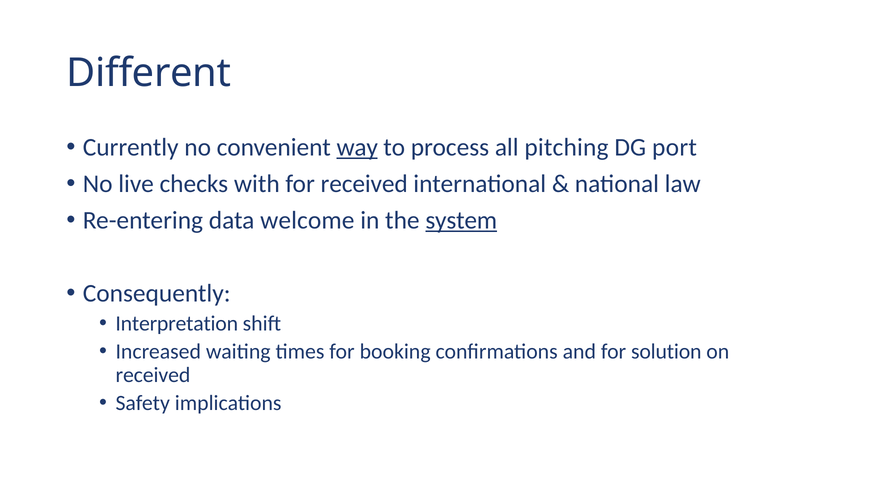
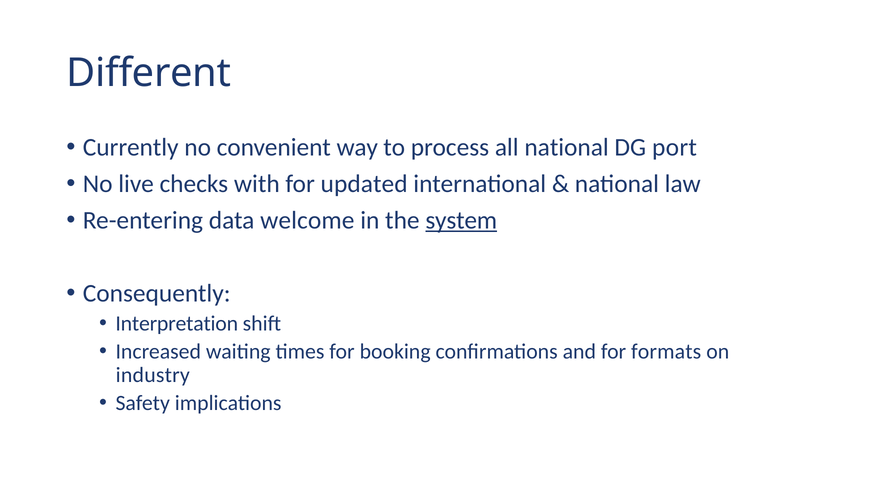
way underline: present -> none
all pitching: pitching -> national
for received: received -> updated
solution: solution -> formats
received at (153, 375): received -> industry
